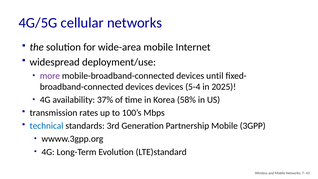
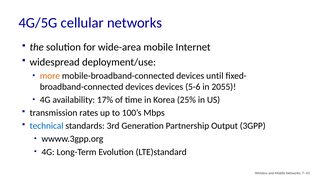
more colour: purple -> orange
5-4: 5-4 -> 5-6
2025: 2025 -> 2055
37%: 37% -> 17%
58%: 58% -> 25%
Partnership Mobile: Mobile -> Output
